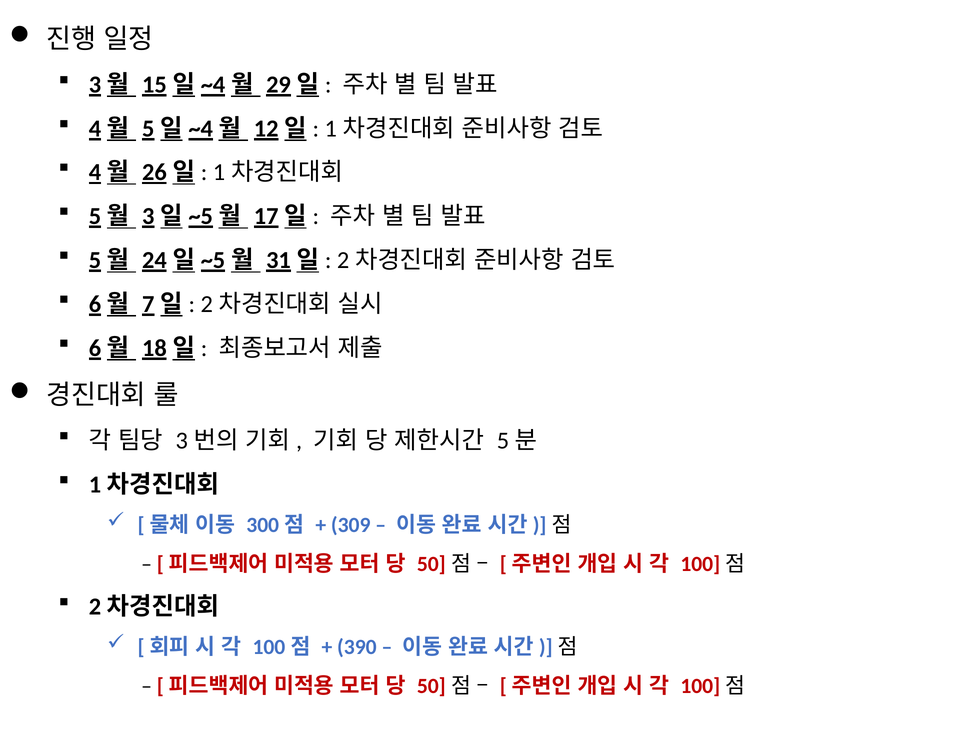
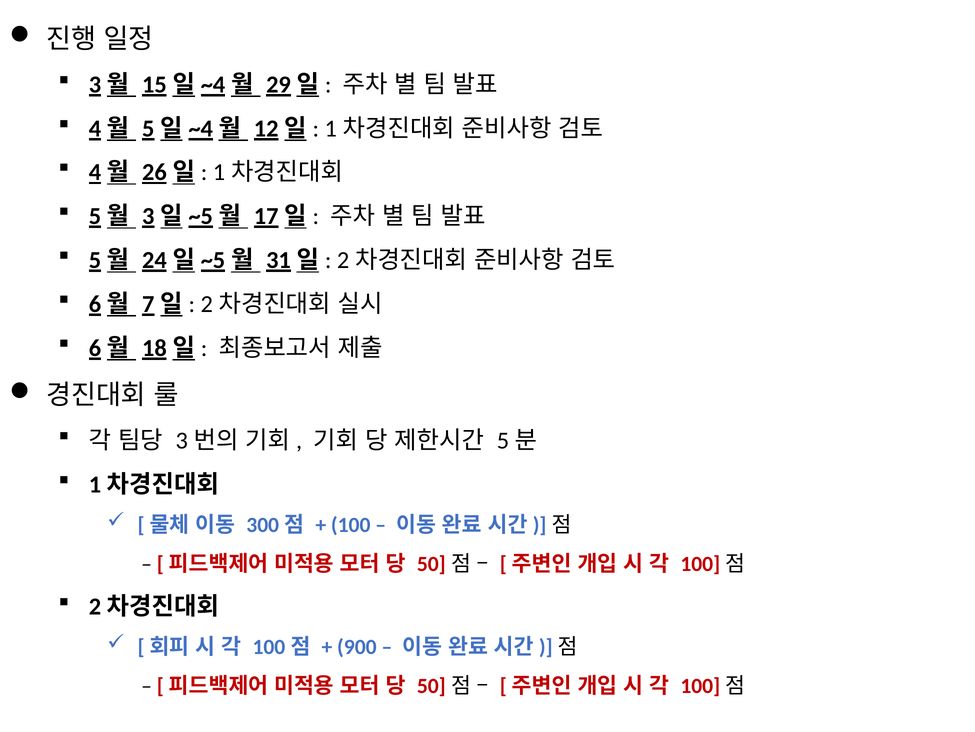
309: 309 -> 100
390: 390 -> 900
